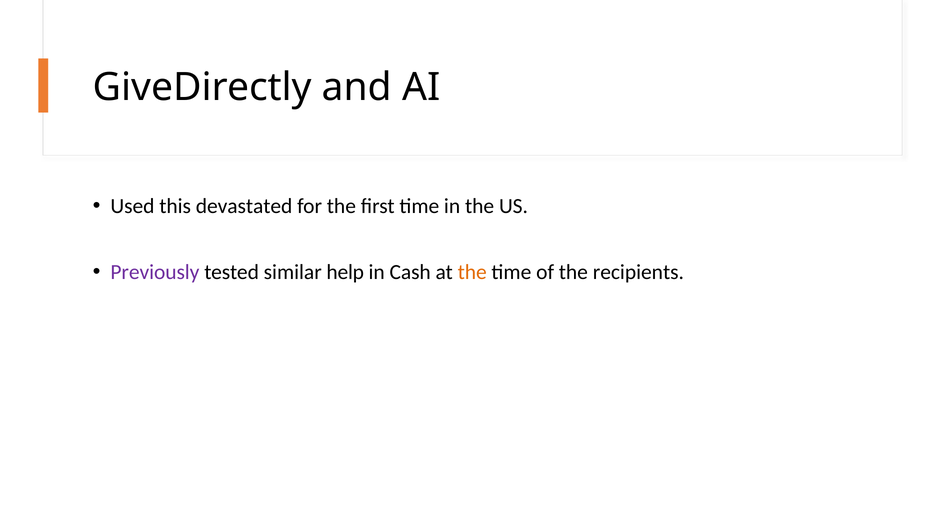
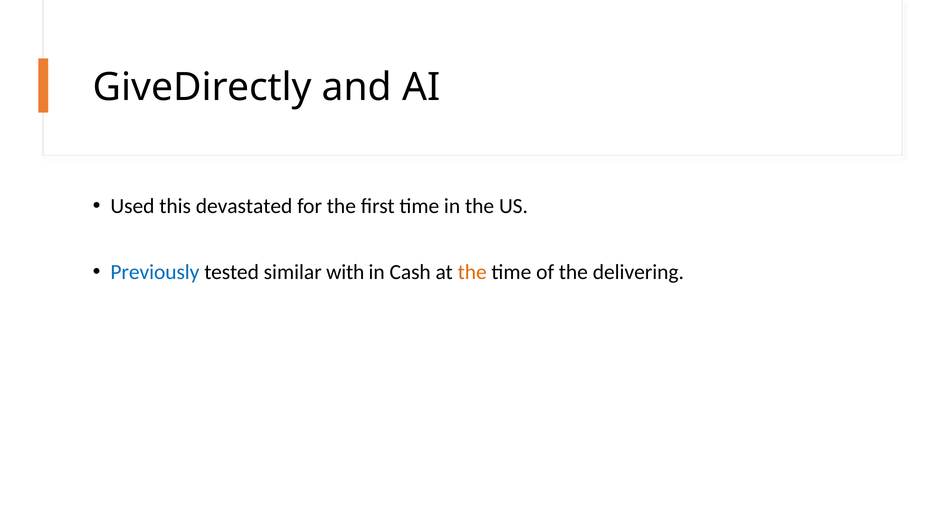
Previously colour: purple -> blue
help: help -> with
recipients: recipients -> delivering
